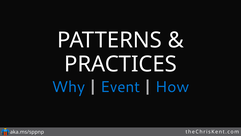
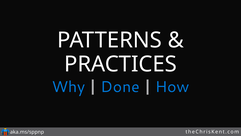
Event: Event -> Done
